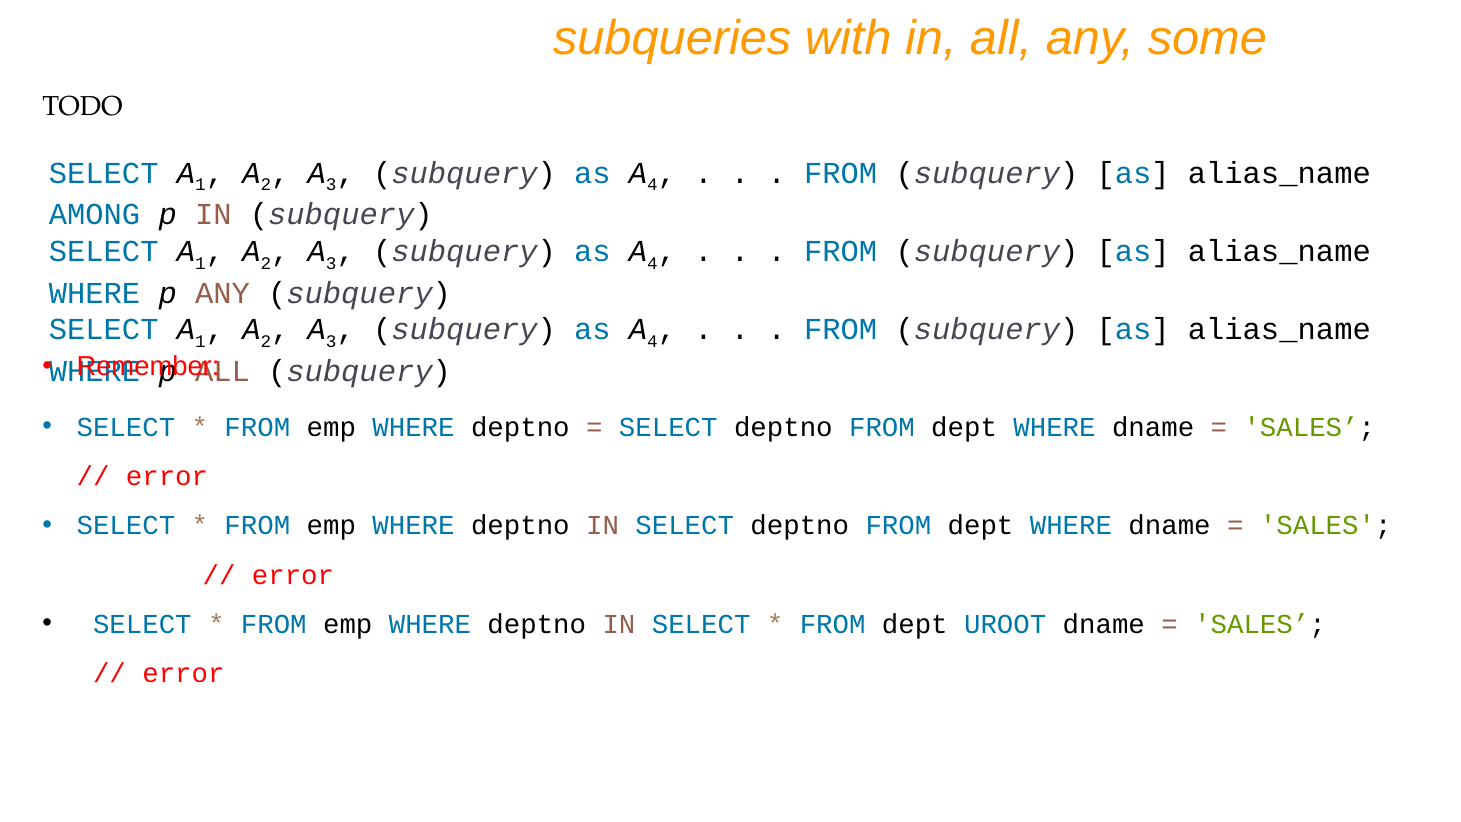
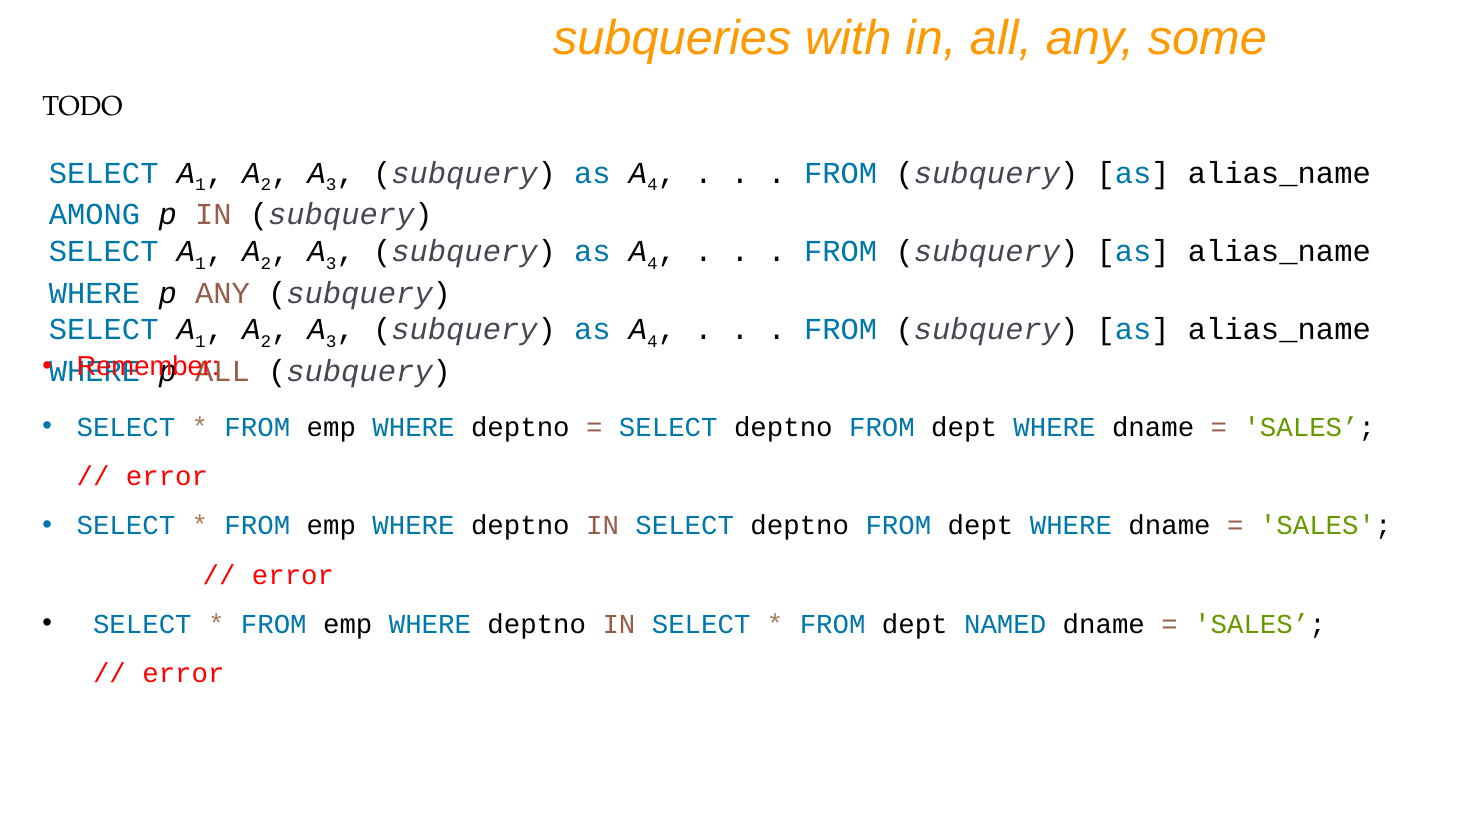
UROOT: UROOT -> NAMED
